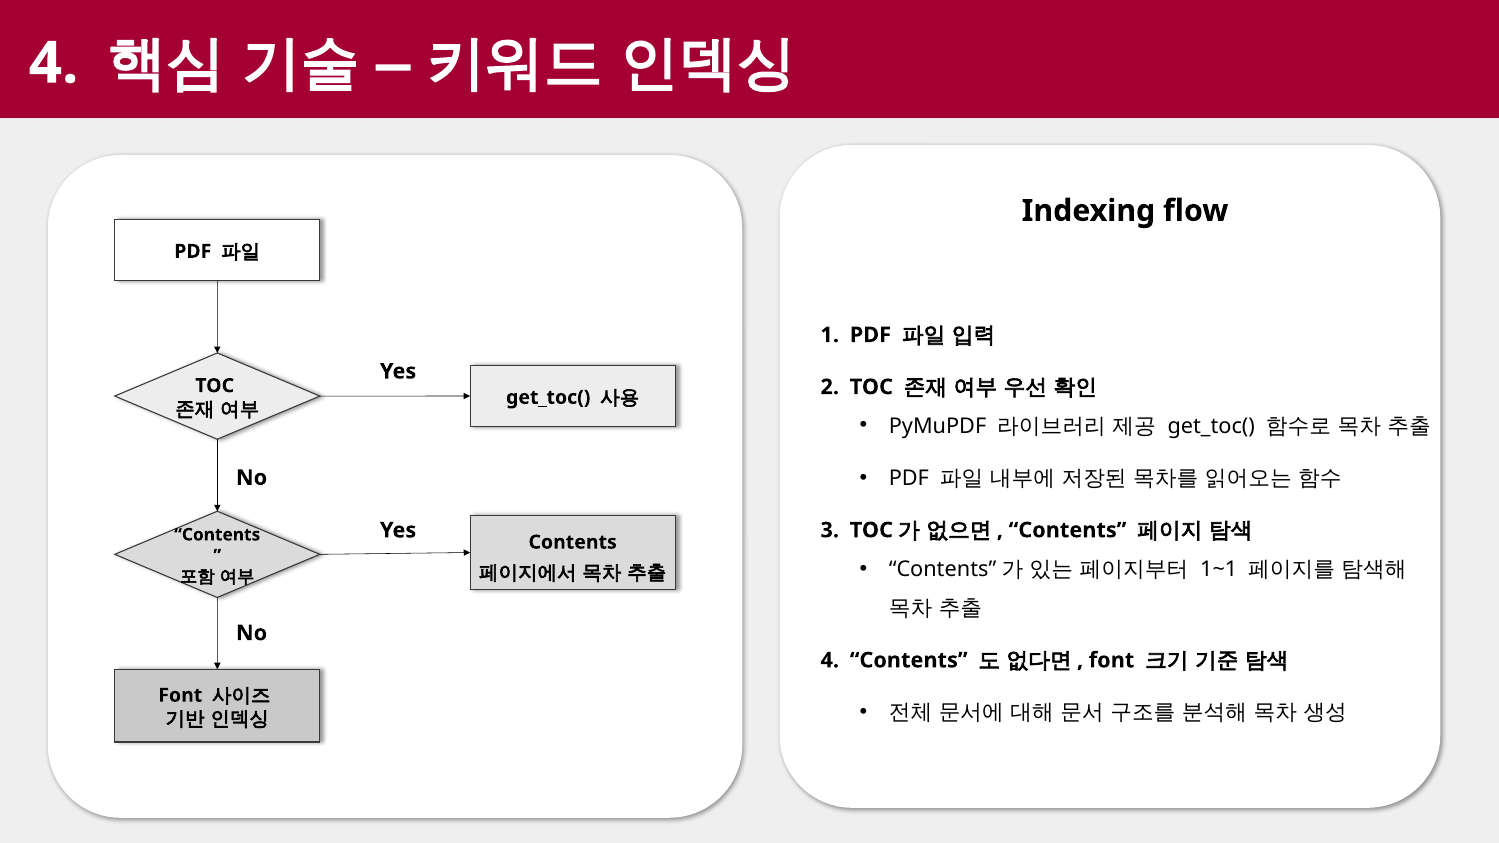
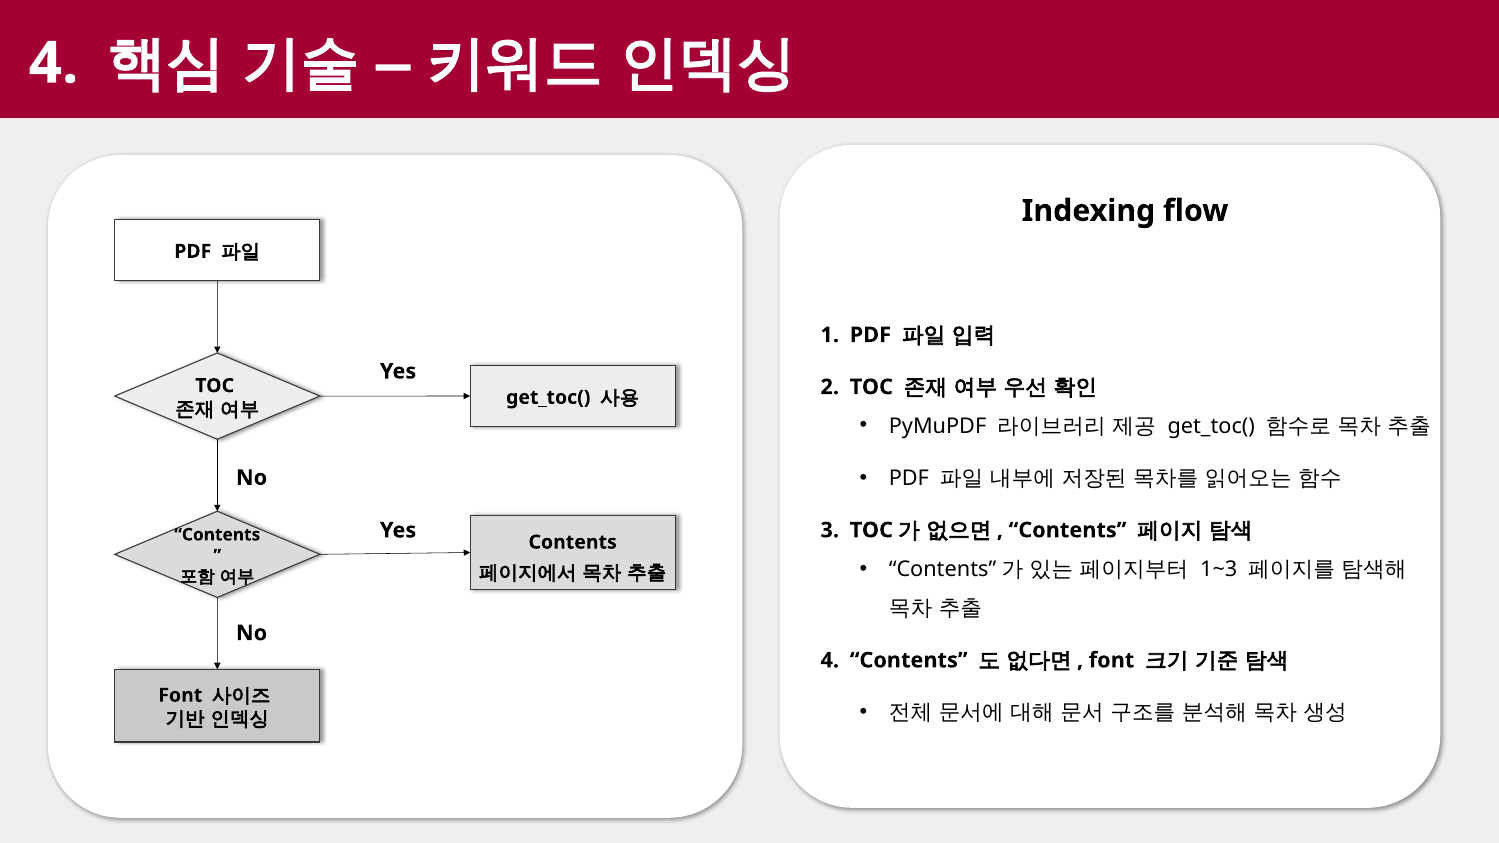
1~1: 1~1 -> 1~3
